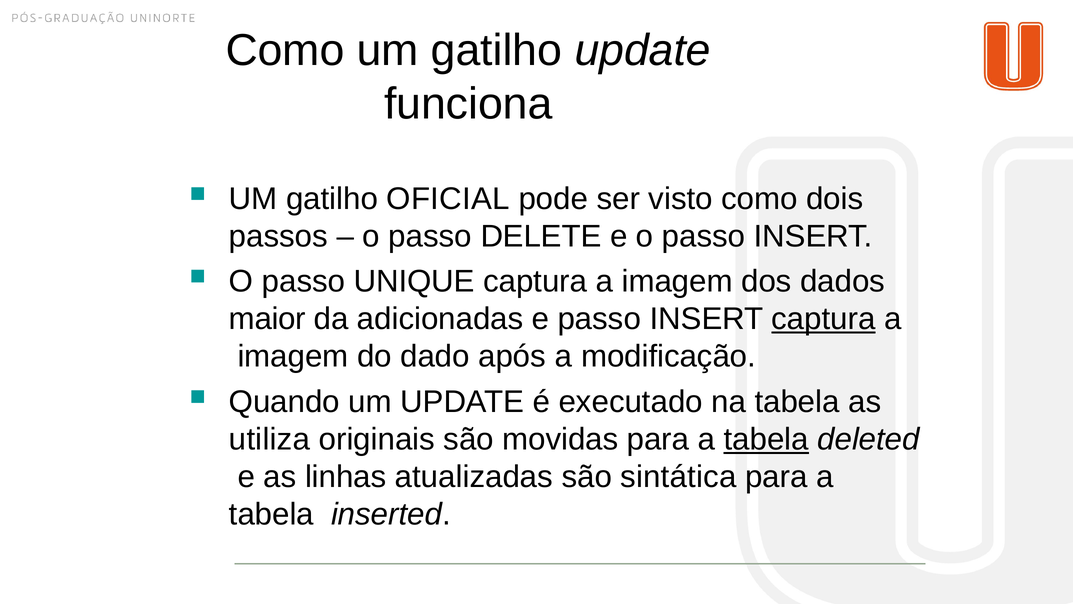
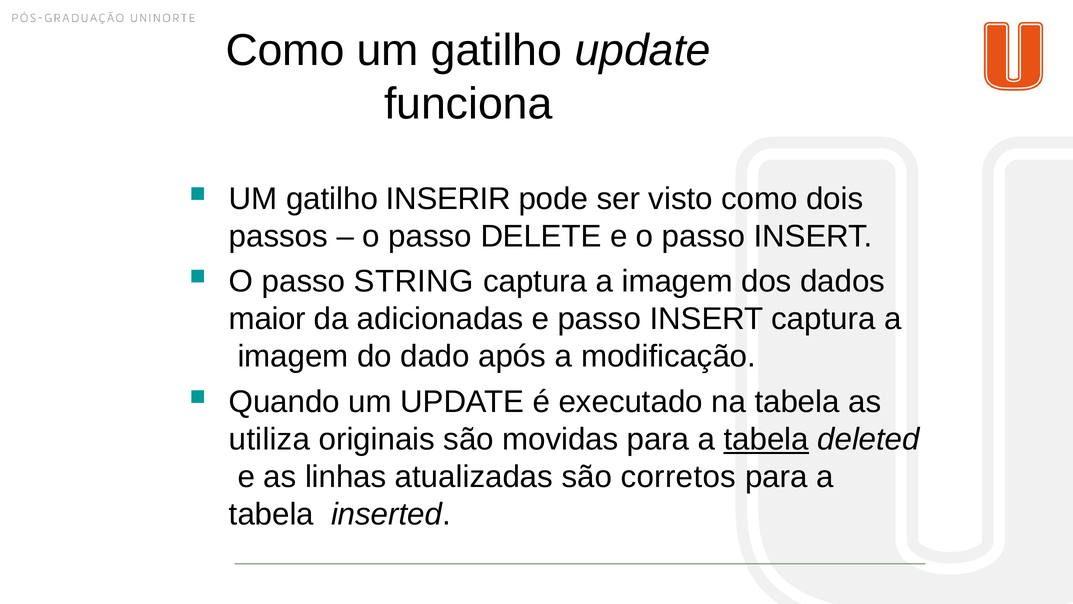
OFICIAL: OFICIAL -> INSERIR
UNIQUE: UNIQUE -> STRING
captura at (823, 319) underline: present -> none
sintática: sintática -> corretos
